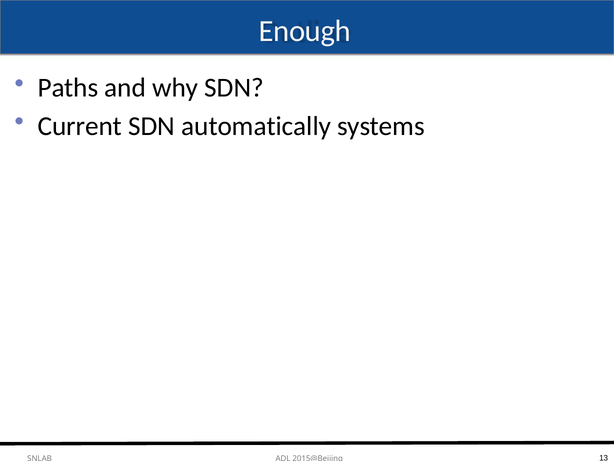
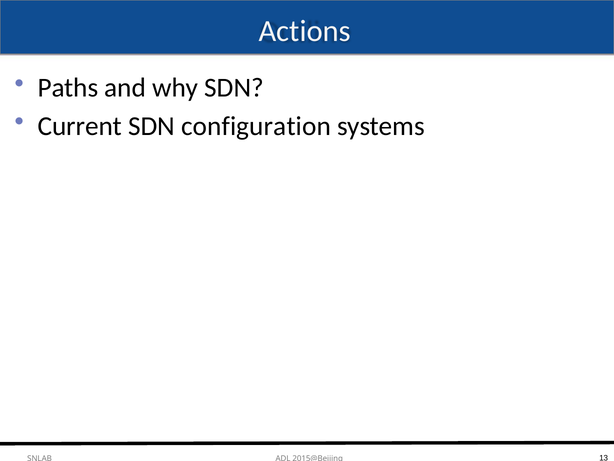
Enough: Enough -> Actions
automatically: automatically -> configuration
